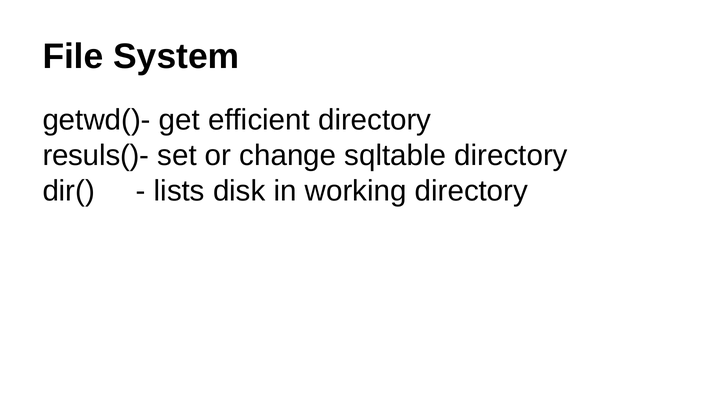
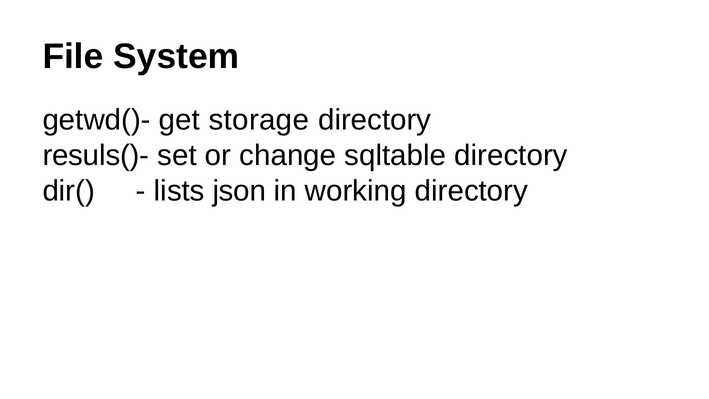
efficient: efficient -> storage
disk: disk -> json
